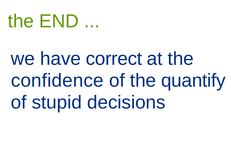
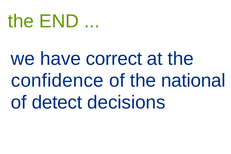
quantify: quantify -> national
stupid: stupid -> detect
